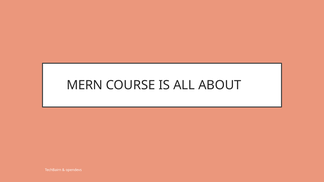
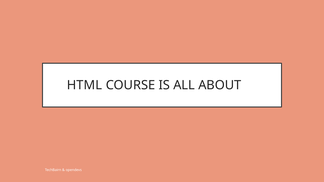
MERN: MERN -> HTML
